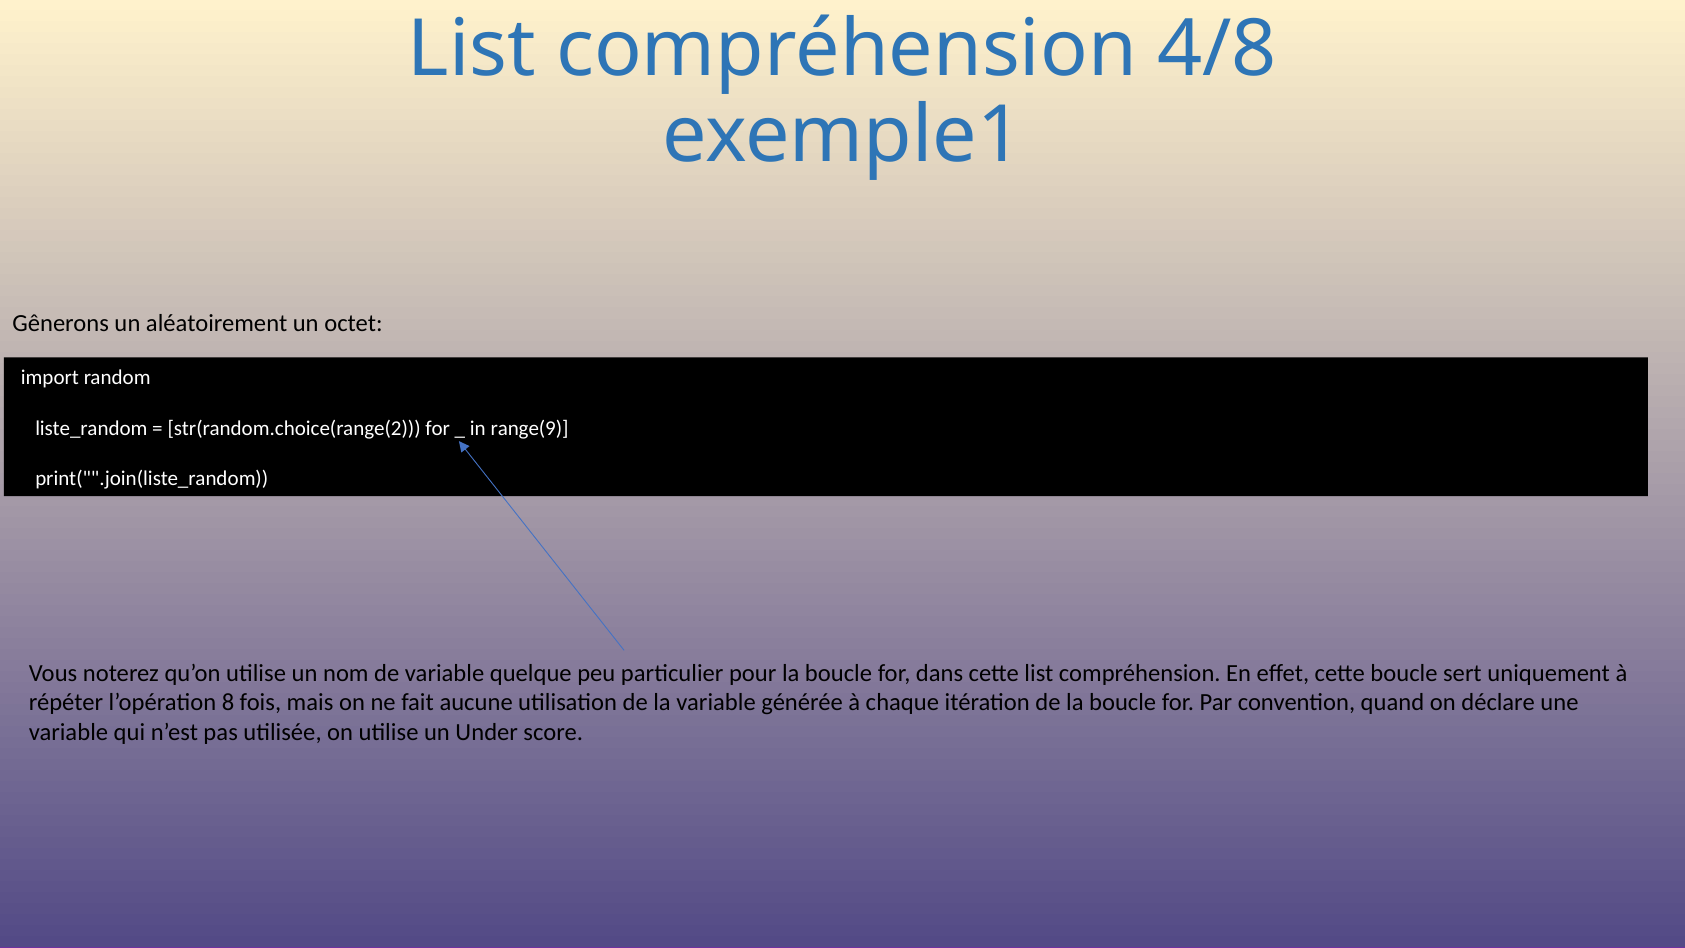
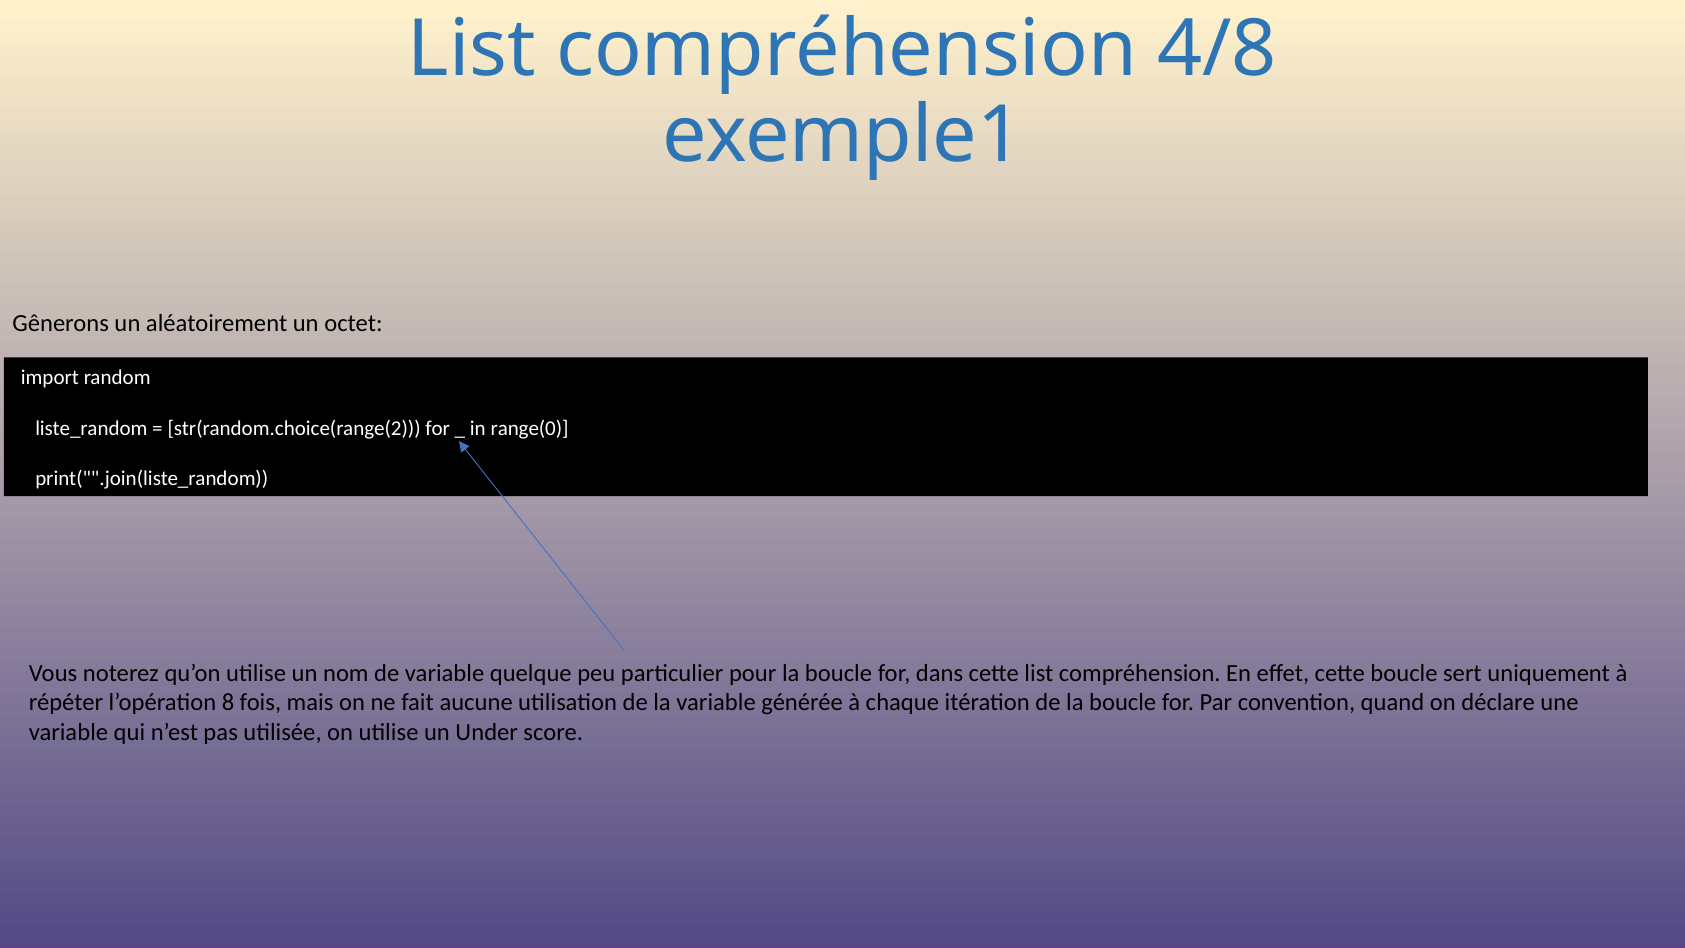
range(9: range(9 -> range(0
